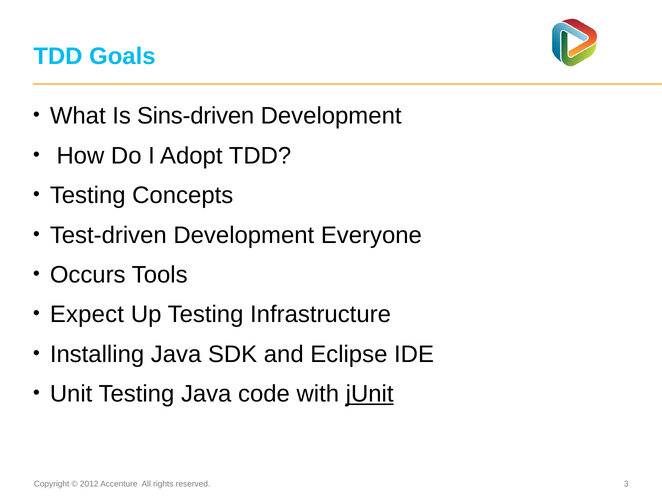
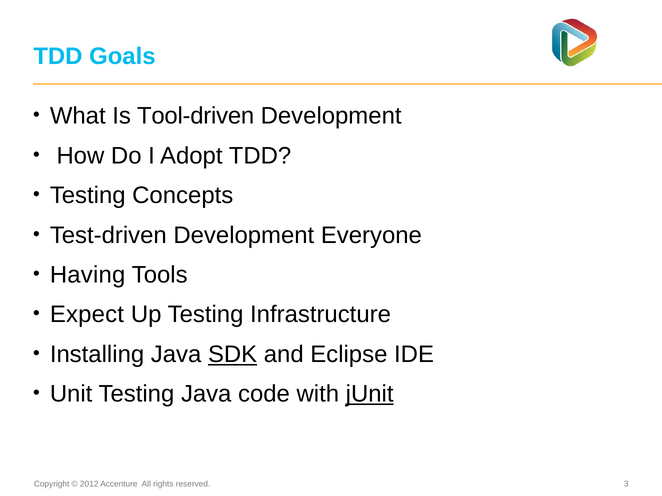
Sins-driven: Sins-driven -> Tool-driven
Occurs: Occurs -> Having
SDK underline: none -> present
